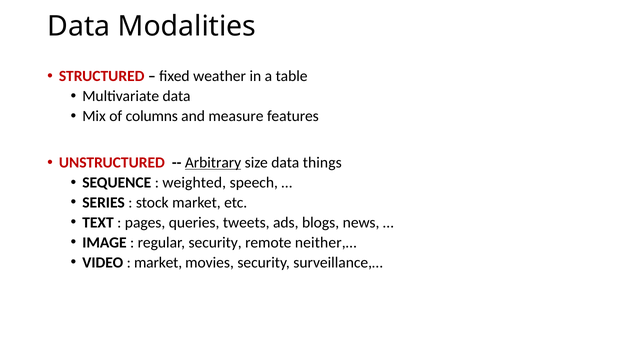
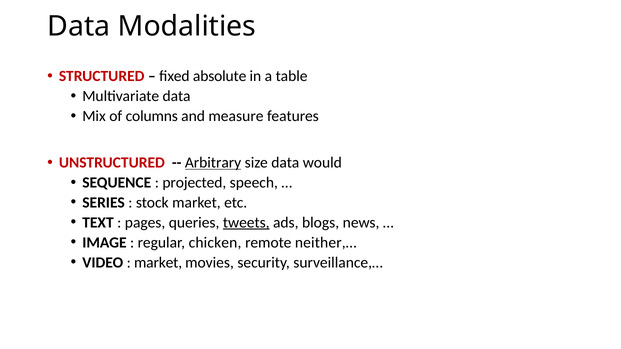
weather: weather -> absolute
things: things -> would
weighted: weighted -> projected
tweets underline: none -> present
regular security: security -> chicken
